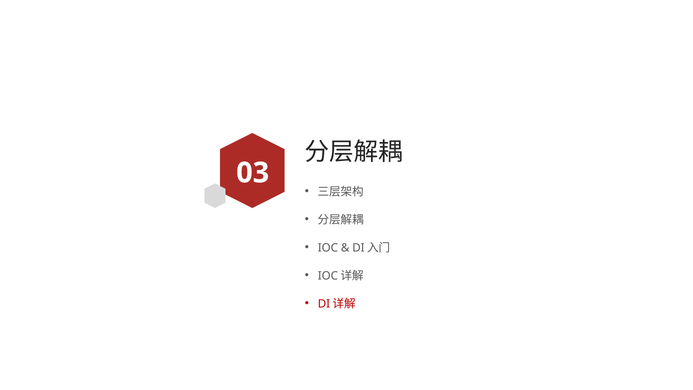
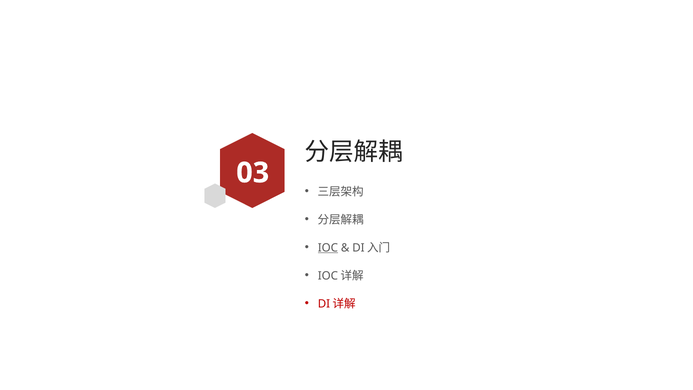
IOC underline: none -> present
